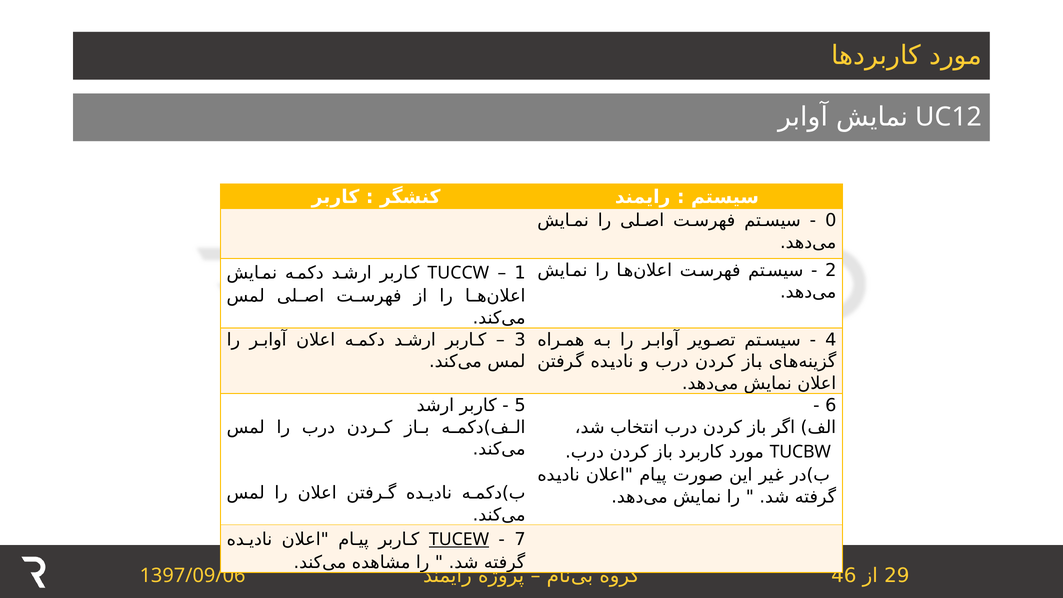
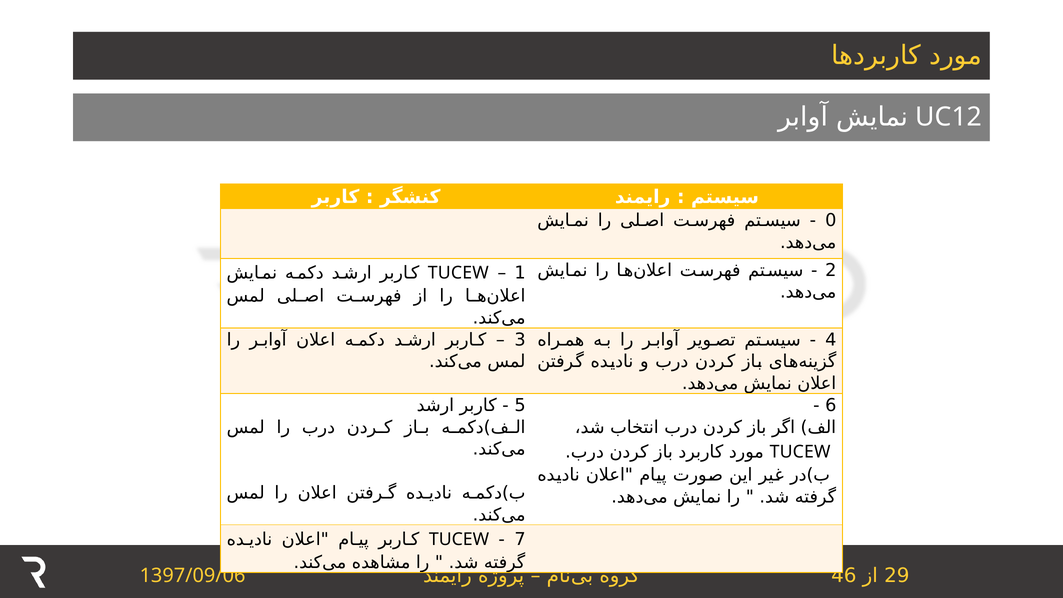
TUCCW at (458, 273): TUCCW -> TUCEW
TUCBW at (800, 452): TUCBW -> TUCEW
TUCEW at (459, 539) underline: present -> none
